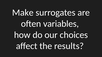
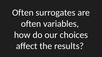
Make at (23, 13): Make -> Often
